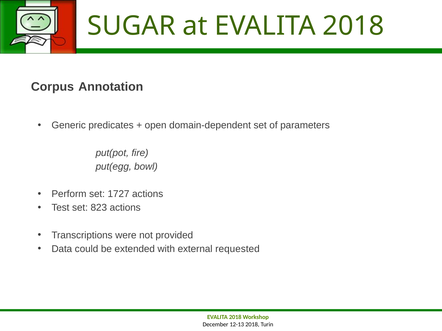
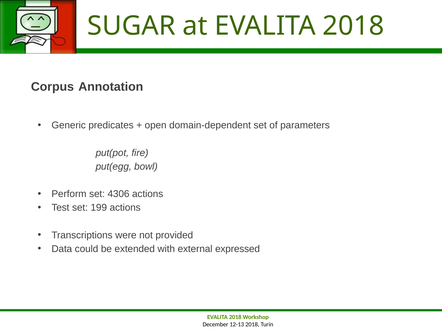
1727: 1727 -> 4306
823: 823 -> 199
requested: requested -> expressed
